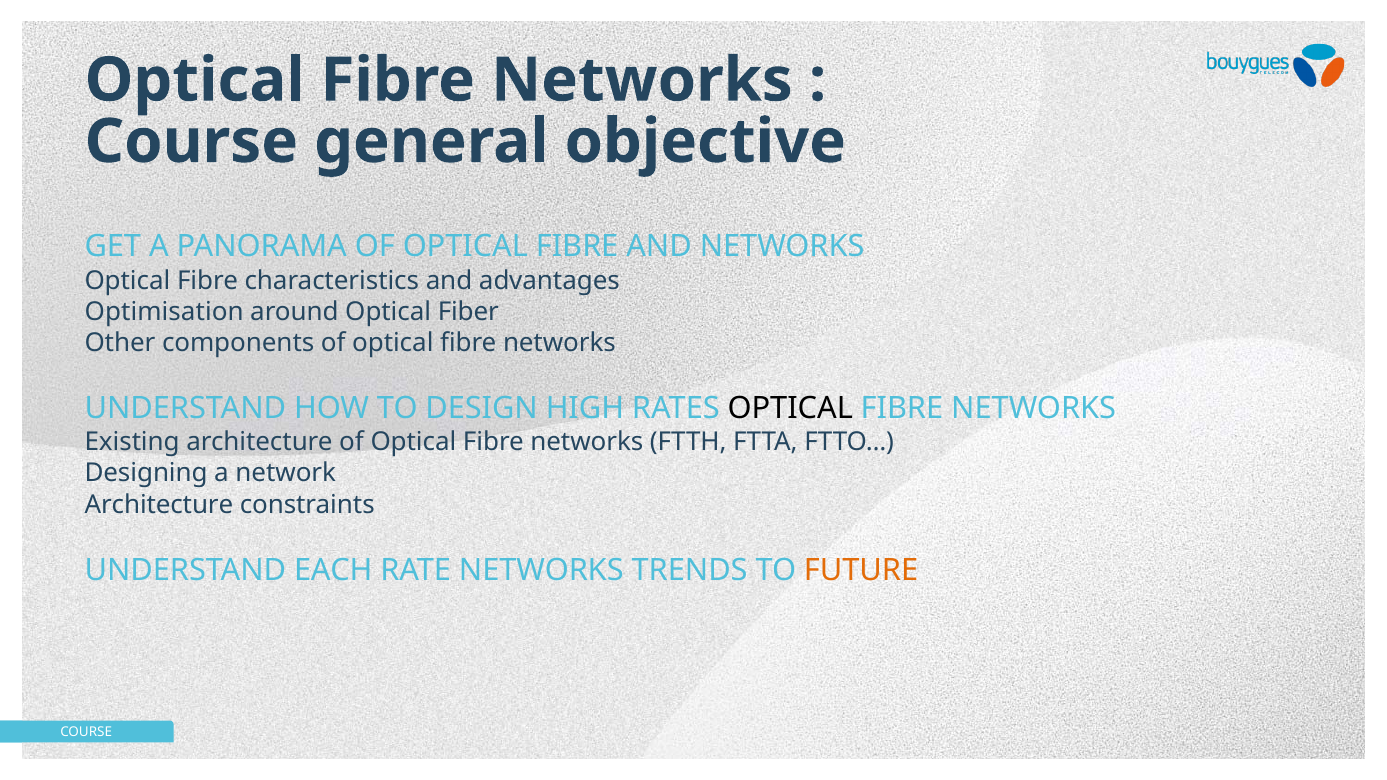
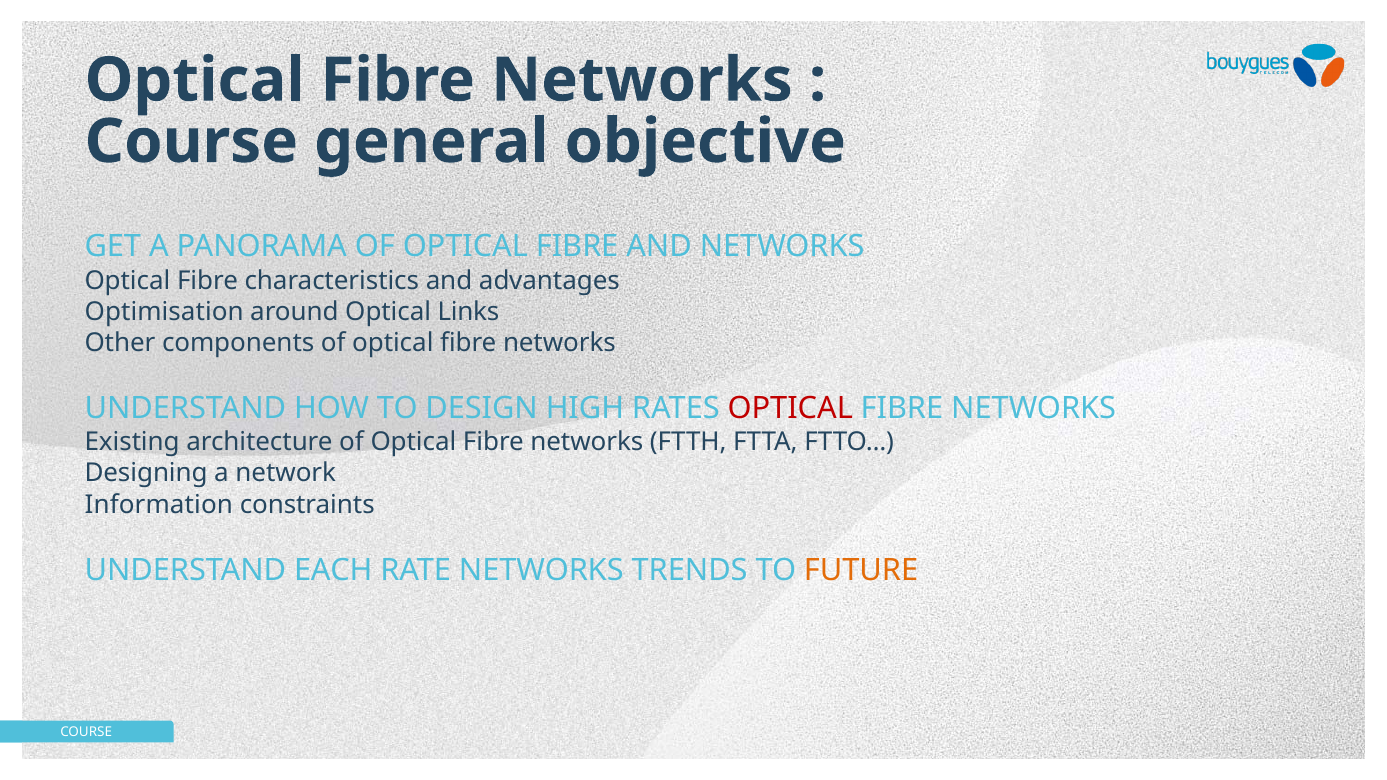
Fiber: Fiber -> Links
OPTICAL at (790, 409) colour: black -> red
Architecture at (159, 505): Architecture -> Information
